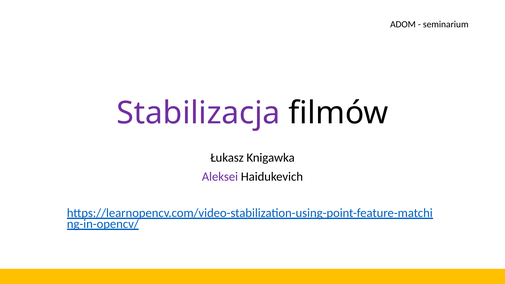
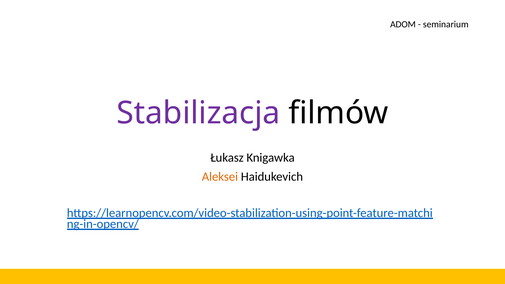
Aleksei colour: purple -> orange
